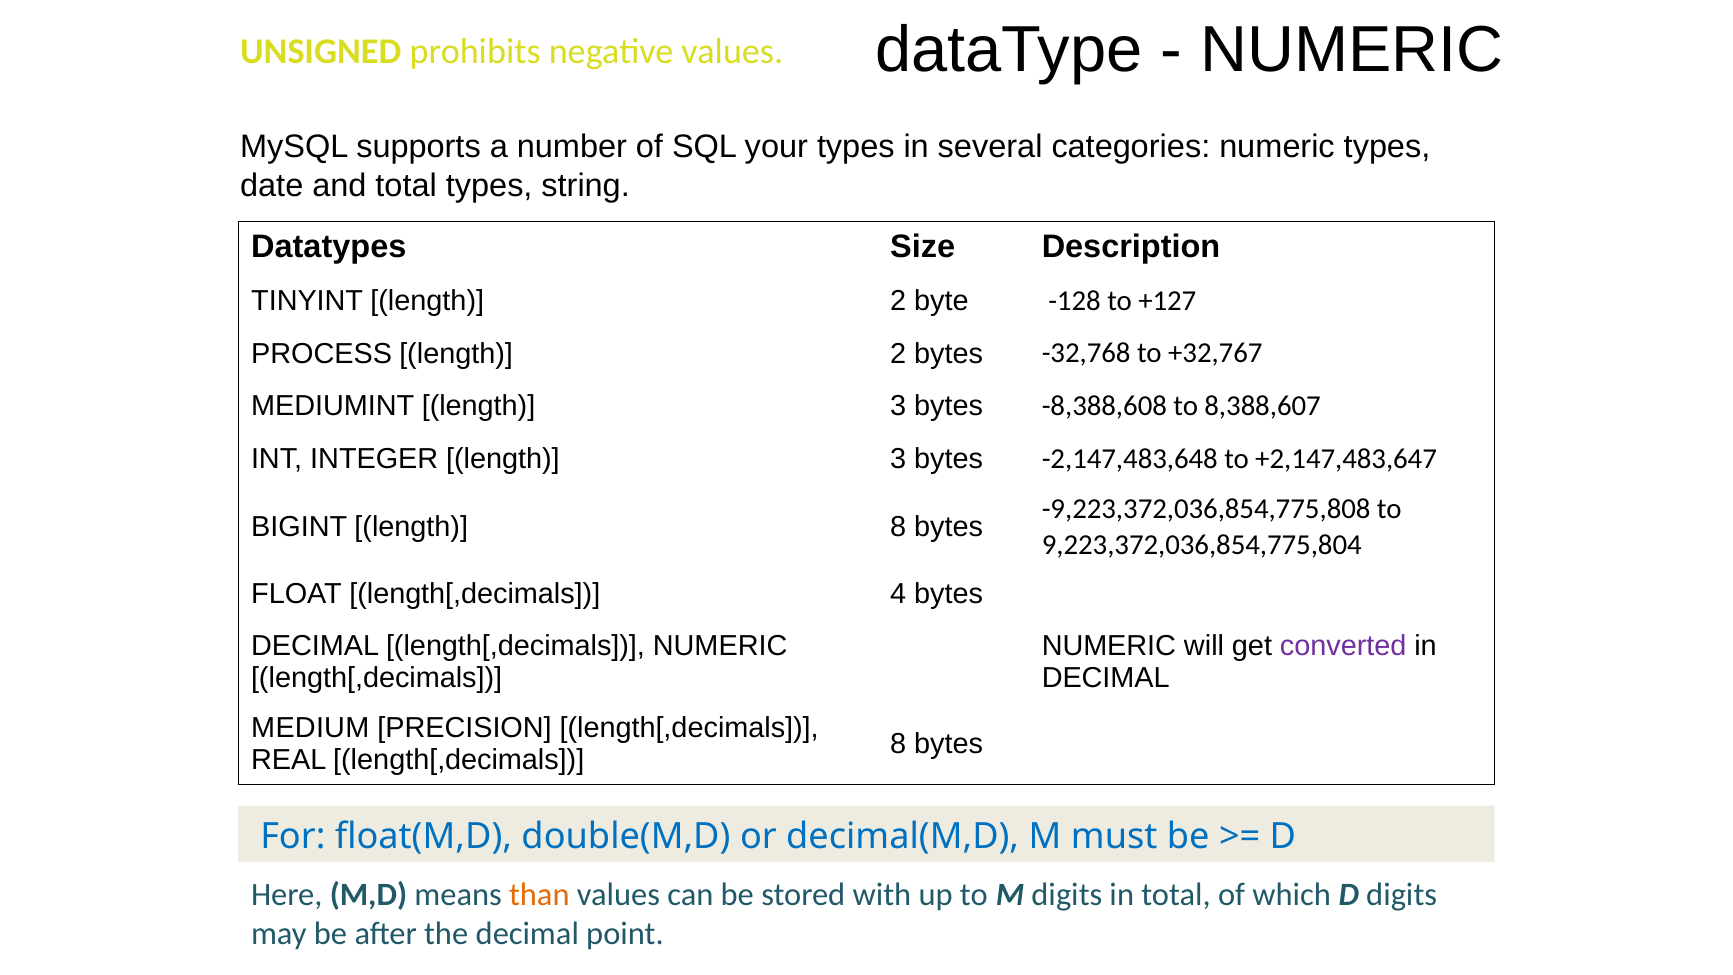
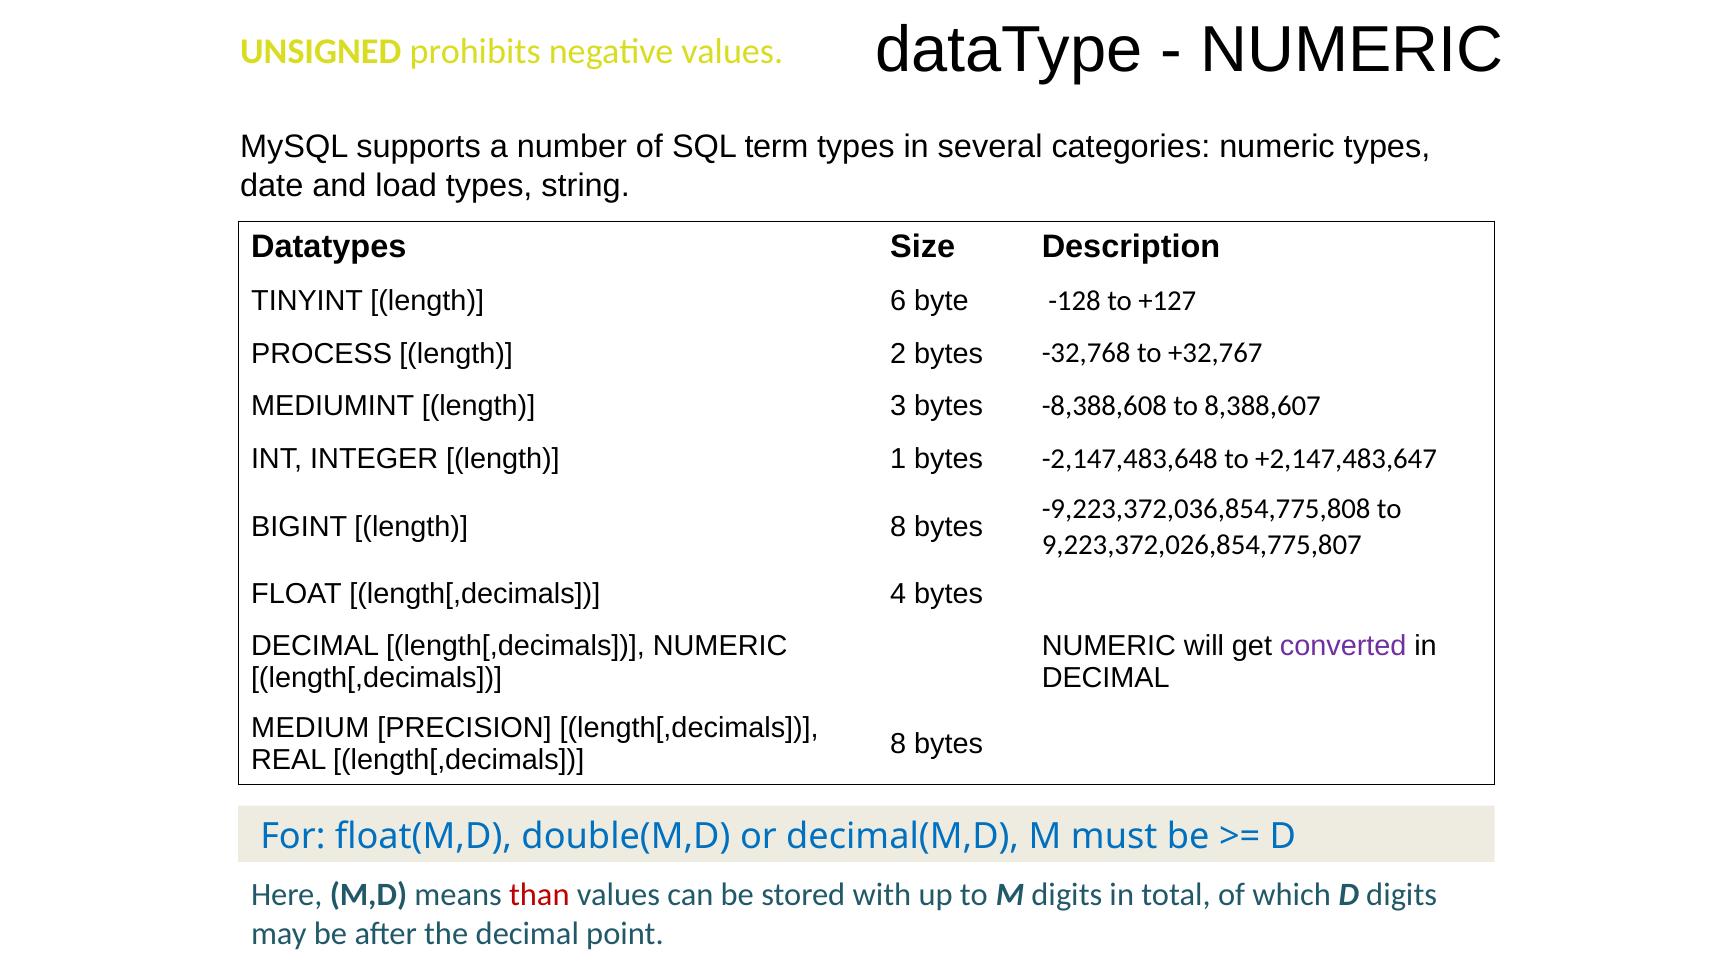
your: your -> term
and total: total -> load
TINYINT length 2: 2 -> 6
INTEGER length 3: 3 -> 1
9,223,372,036,854,775,804: 9,223,372,036,854,775,804 -> 9,223,372,026,854,775,807
than colour: orange -> red
